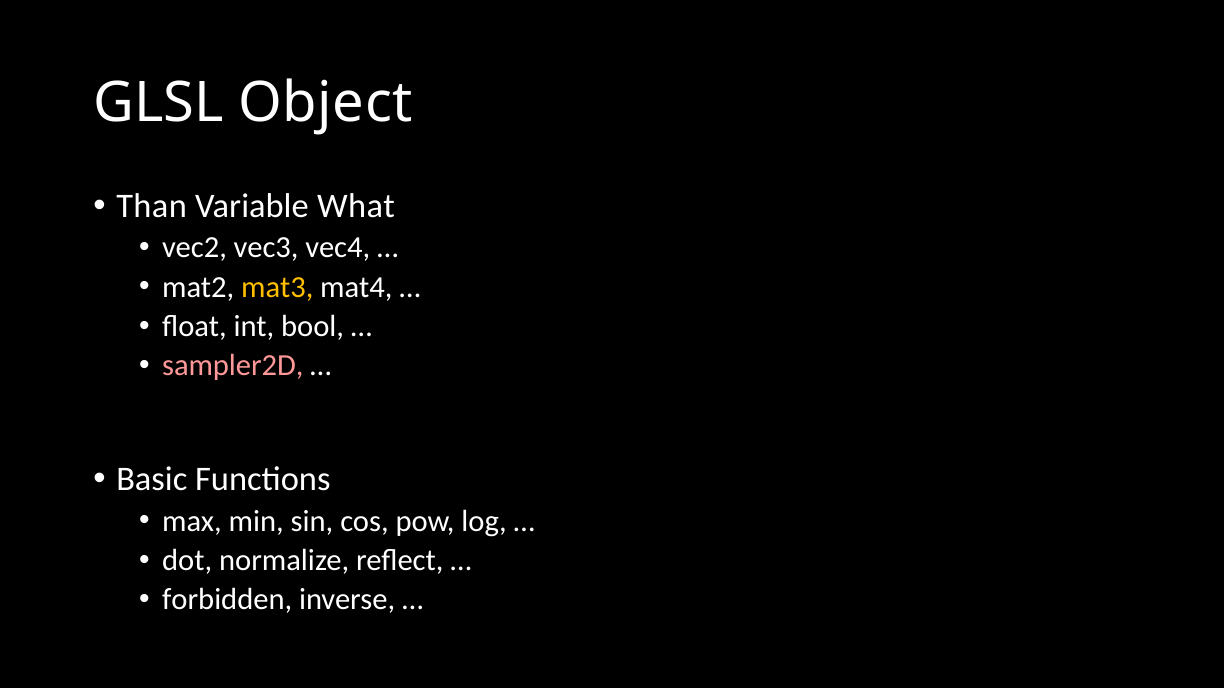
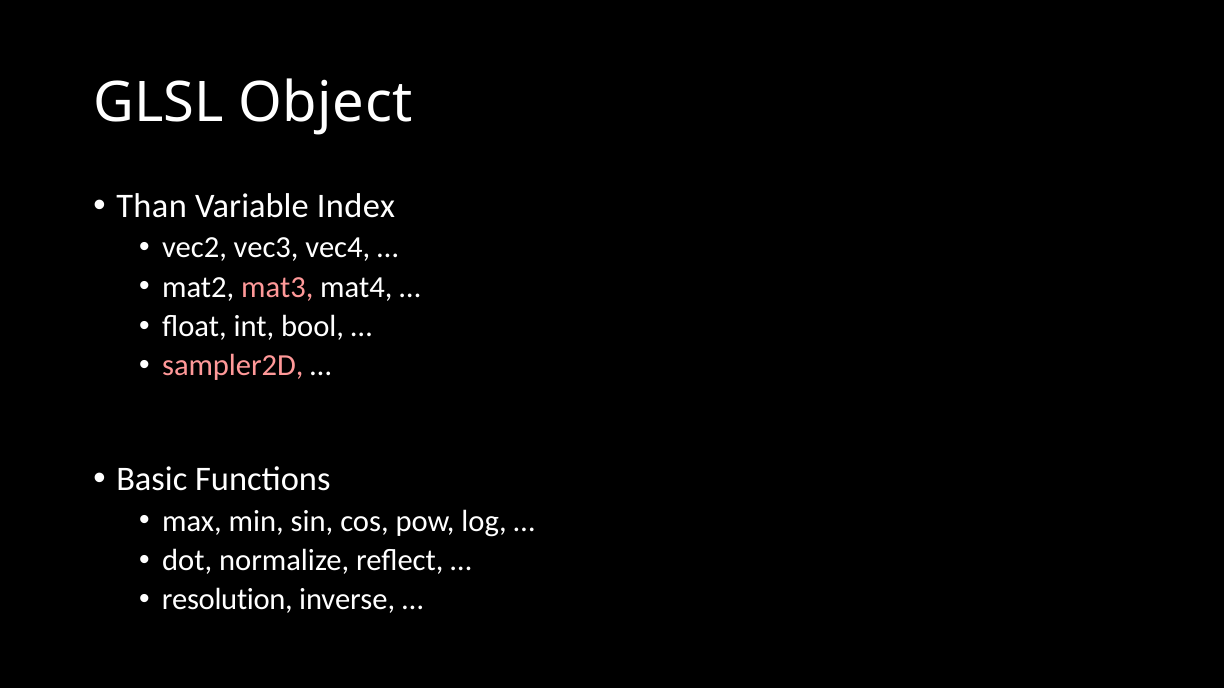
What: What -> Index
mat3 colour: yellow -> pink
forbidden: forbidden -> resolution
